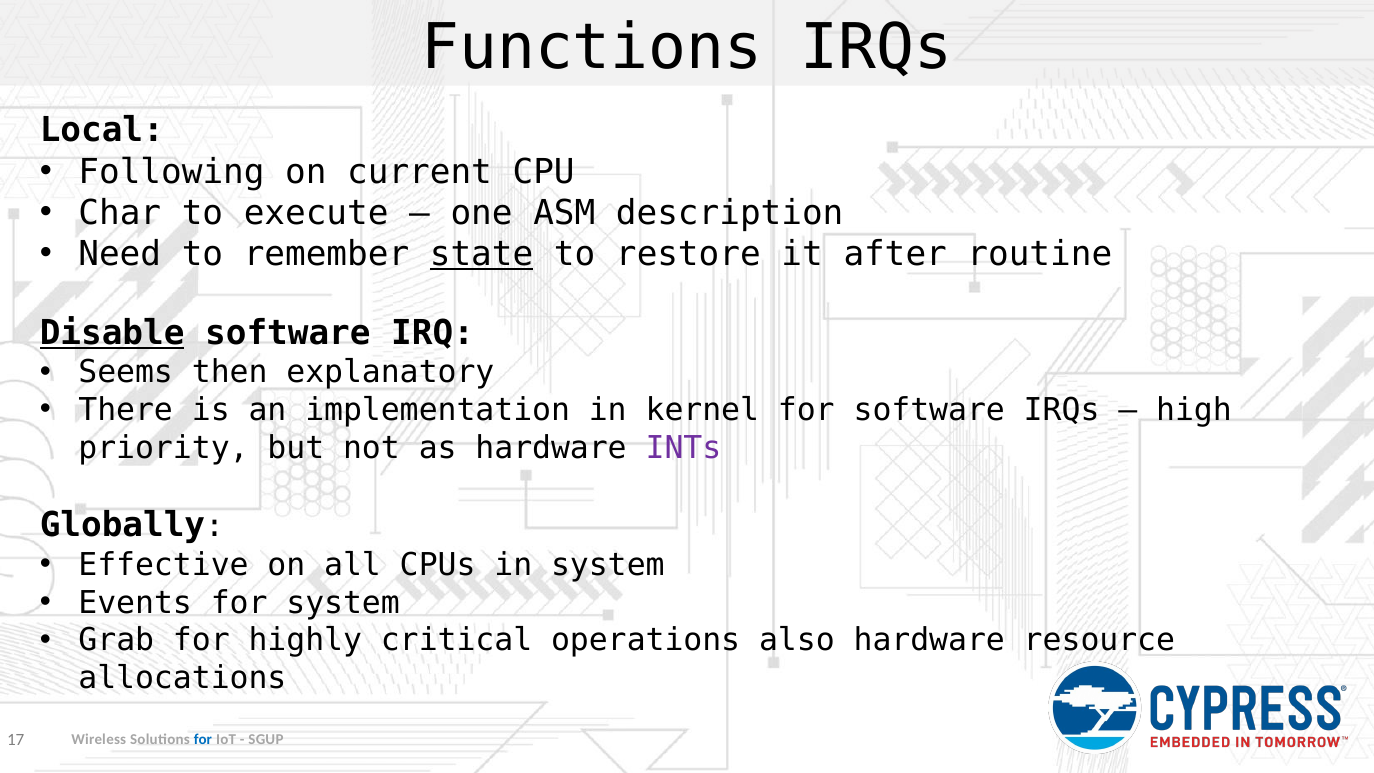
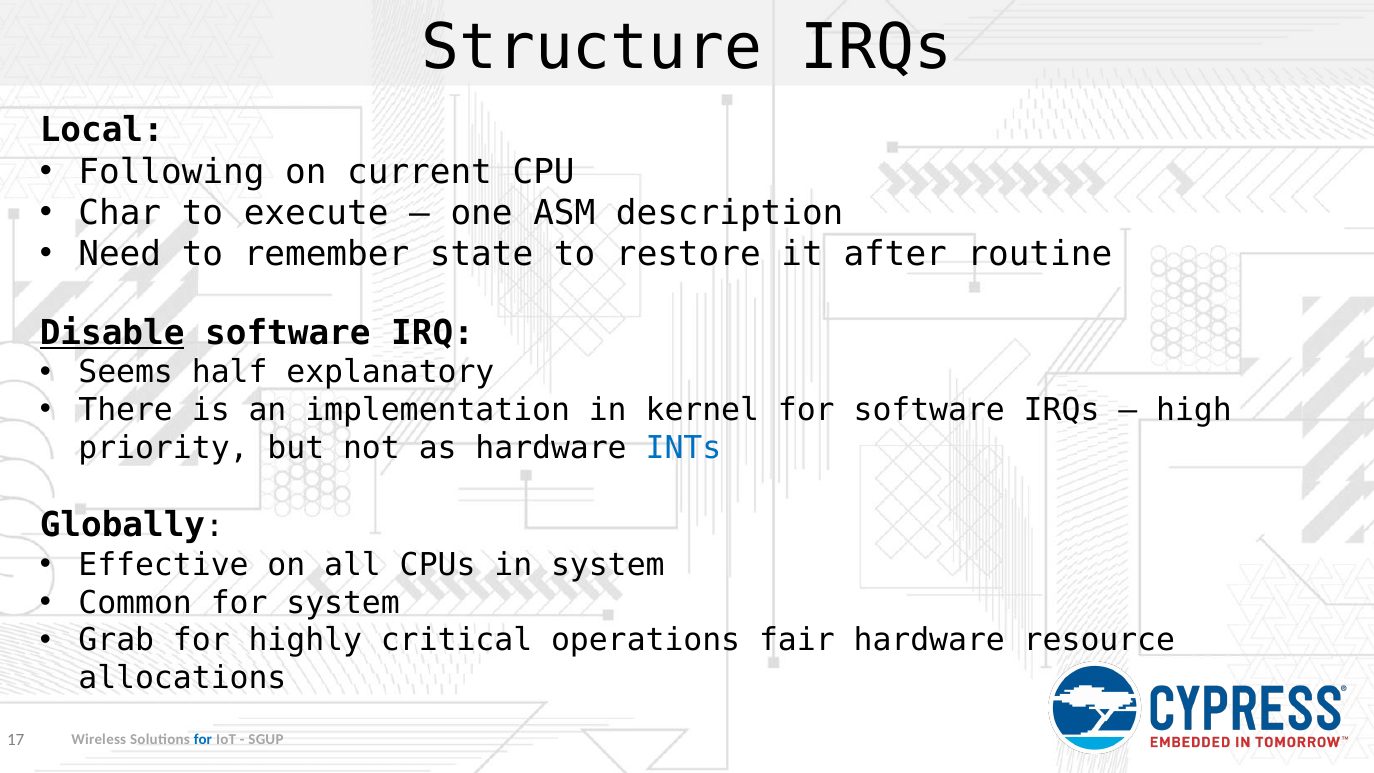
Functions: Functions -> Structure
state underline: present -> none
then: then -> half
INTs colour: purple -> blue
Events: Events -> Common
also: also -> fair
